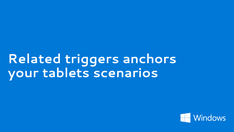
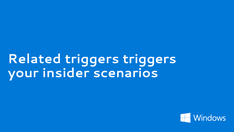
triggers anchors: anchors -> triggers
tablets: tablets -> insider
